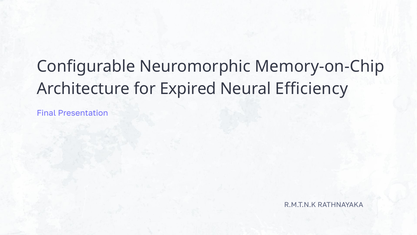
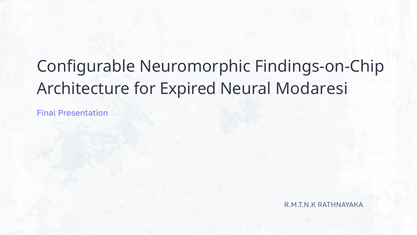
Memory-on-Chip: Memory-on-Chip -> Findings-on-Chip
Efficiency: Efficiency -> Modaresi
